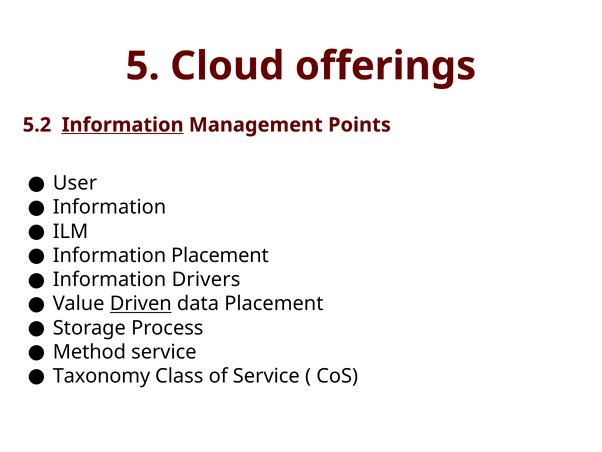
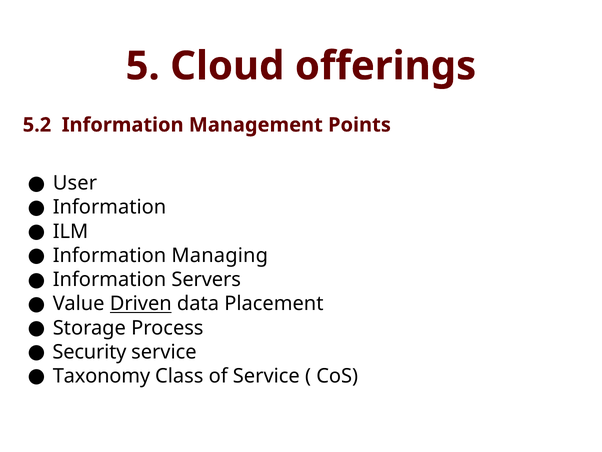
Information at (123, 125) underline: present -> none
Information Placement: Placement -> Managing
Drivers: Drivers -> Servers
Method: Method -> Security
